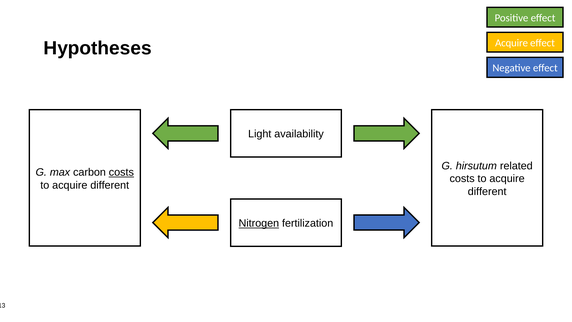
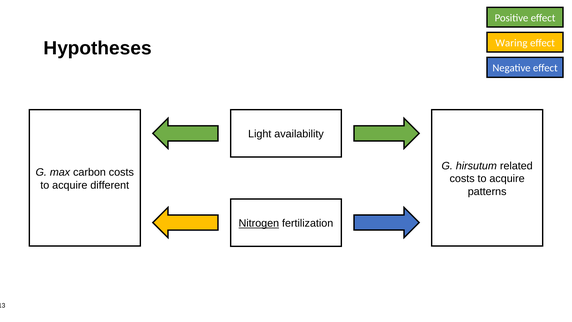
Acquire at (512, 43): Acquire -> Waring
costs at (121, 172) underline: present -> none
different at (487, 191): different -> patterns
